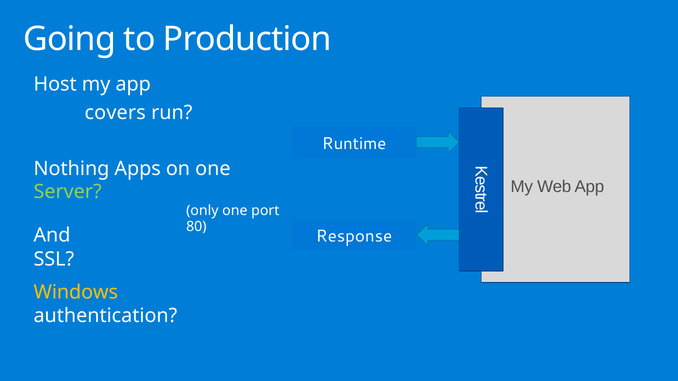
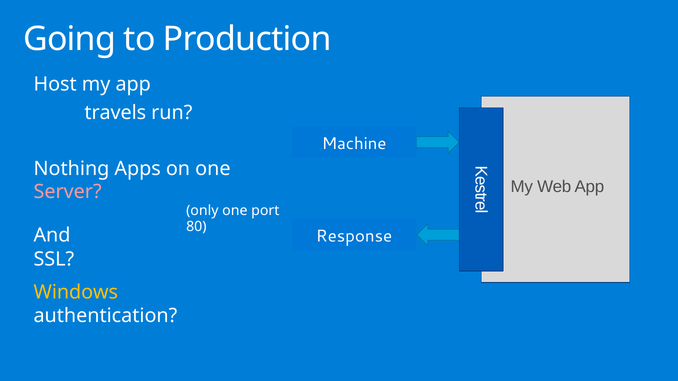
covers: covers -> travels
Runtime: Runtime -> Machine
Server colour: light green -> pink
